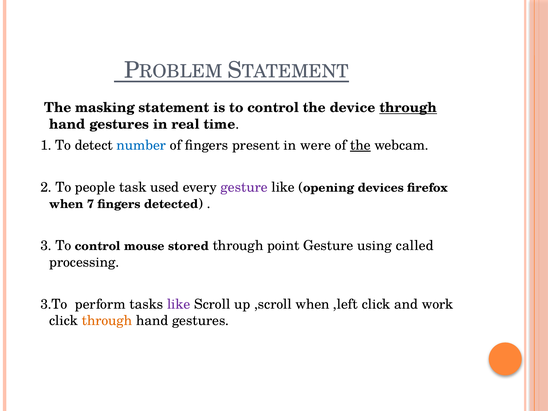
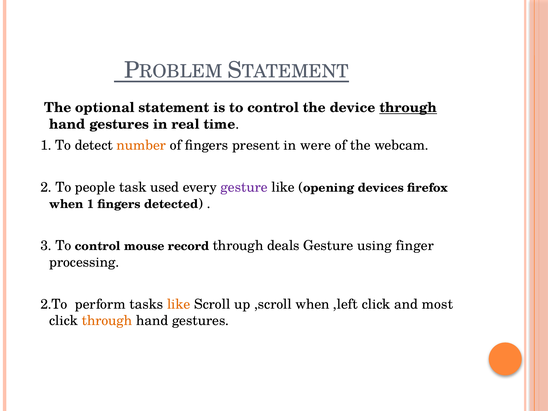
masking: masking -> optional
number colour: blue -> orange
the at (360, 145) underline: present -> none
when 7: 7 -> 1
stored: stored -> record
point: point -> deals
called: called -> finger
3.To: 3.To -> 2.To
like at (179, 304) colour: purple -> orange
work: work -> most
